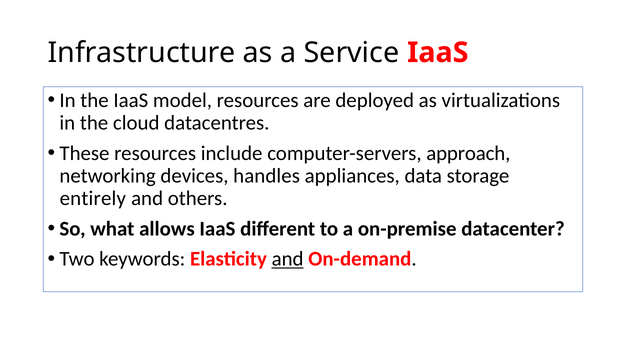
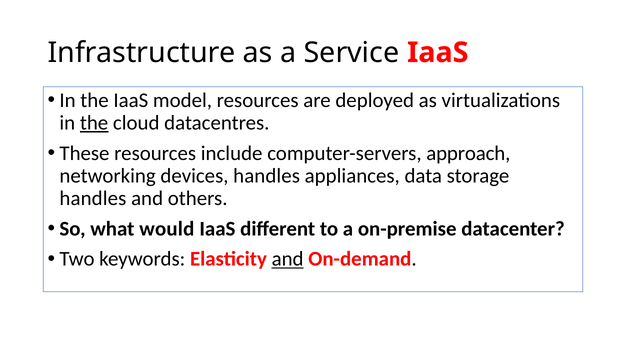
the at (94, 123) underline: none -> present
entirely at (93, 198): entirely -> handles
allows: allows -> would
